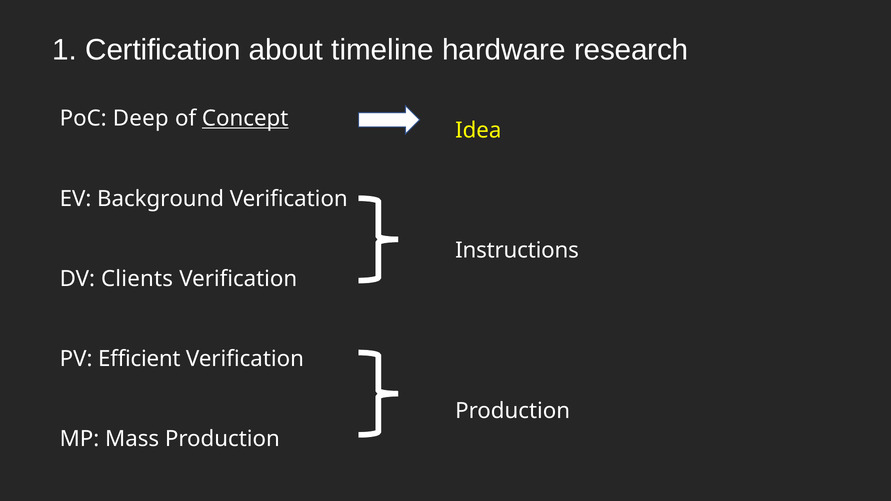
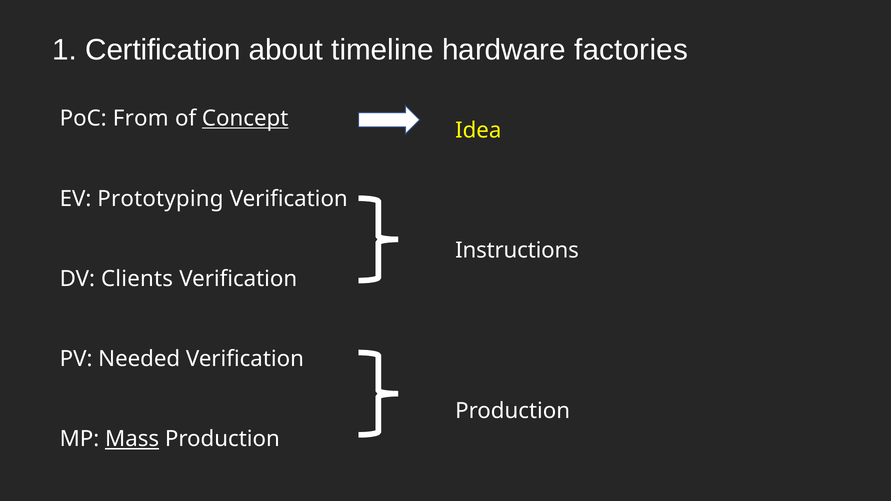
research: research -> factories
Deep: Deep -> From
Background: Background -> Prototyping
Efficient: Efficient -> Needed
Mass underline: none -> present
